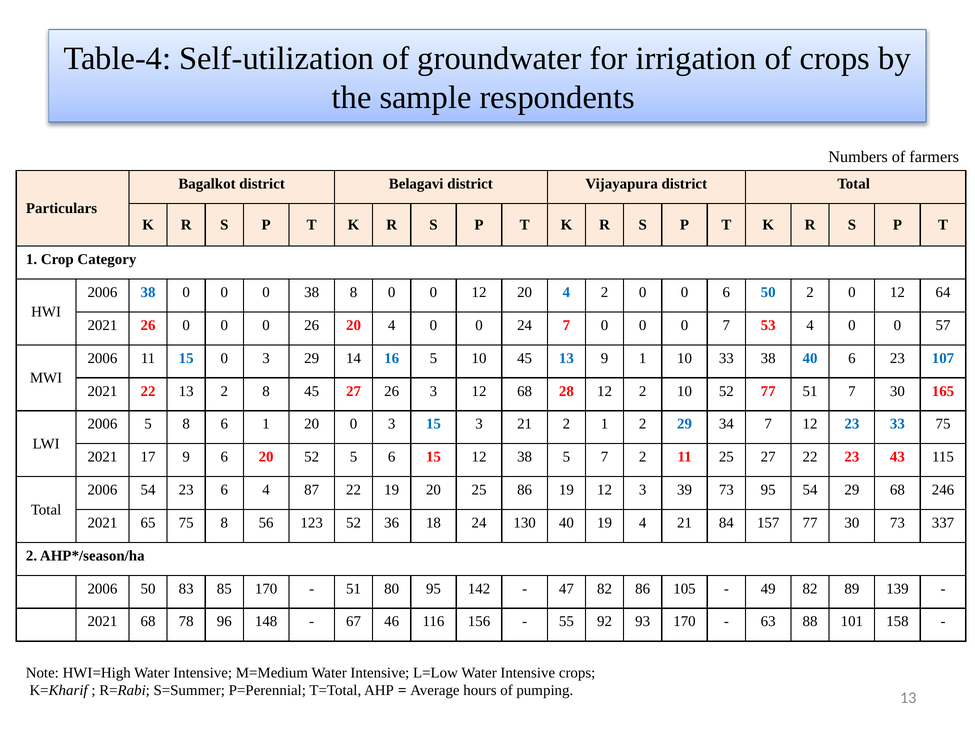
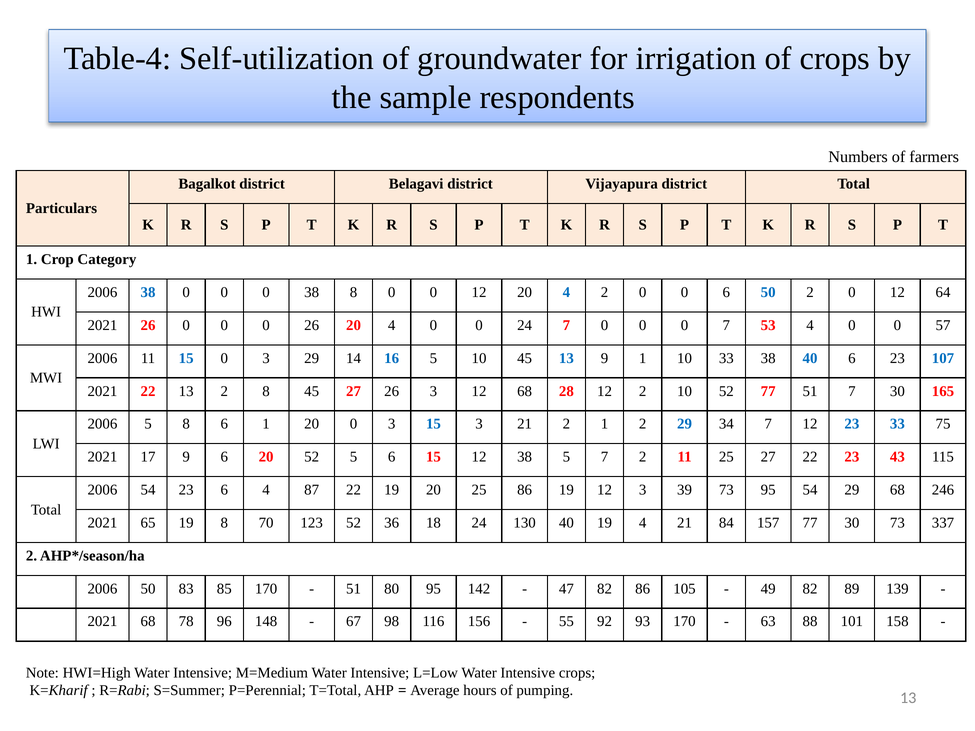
65 75: 75 -> 19
56: 56 -> 70
46: 46 -> 98
